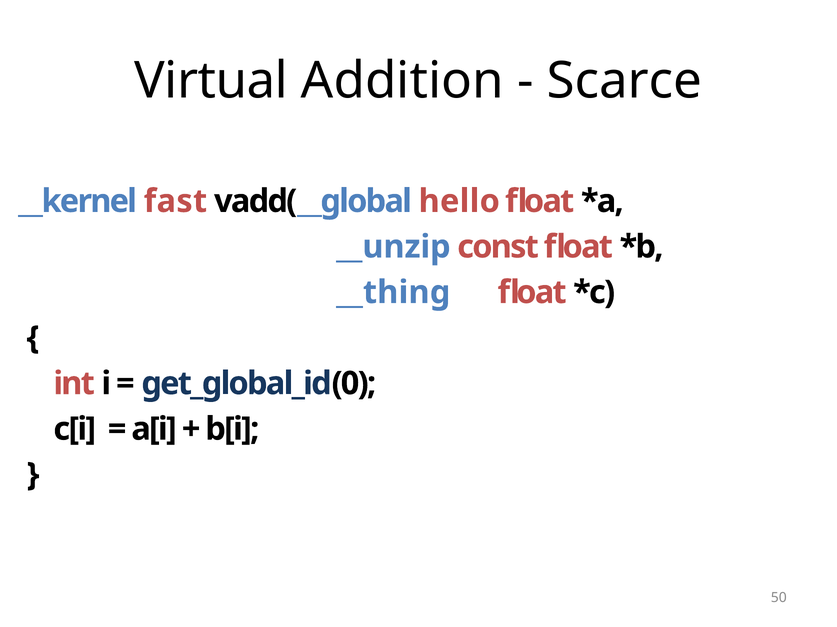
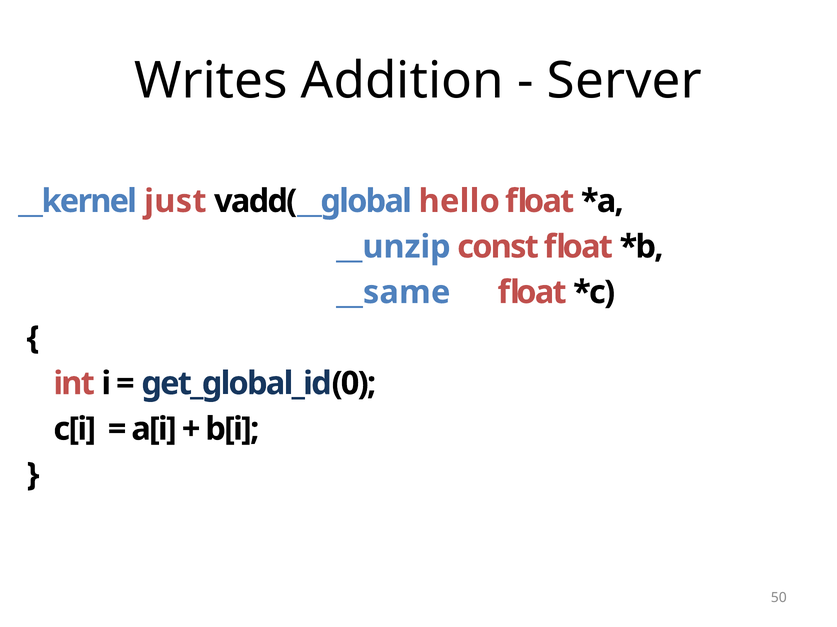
Virtual: Virtual -> Writes
Scarce: Scarce -> Server
fast: fast -> just
__thing: __thing -> __same
